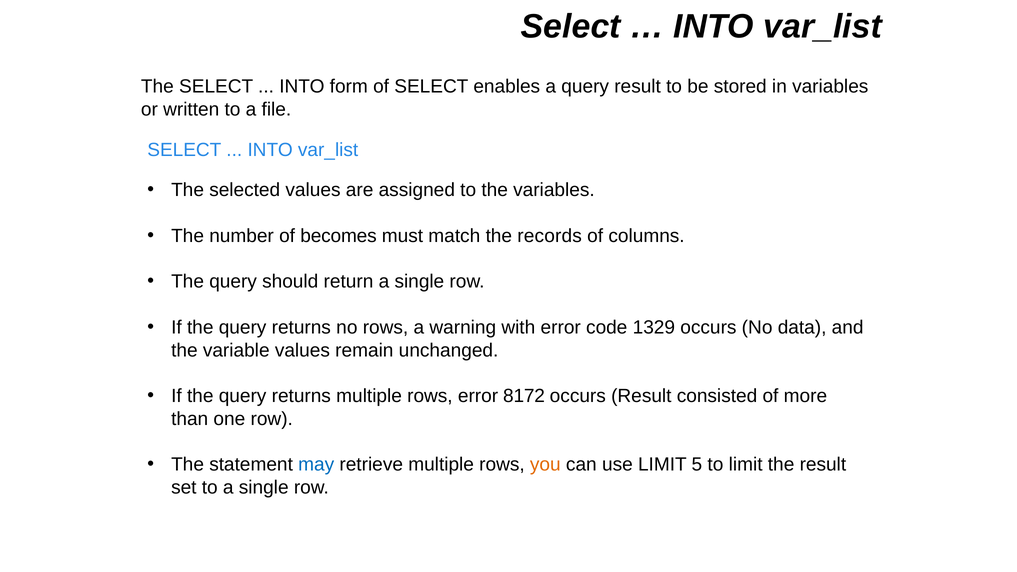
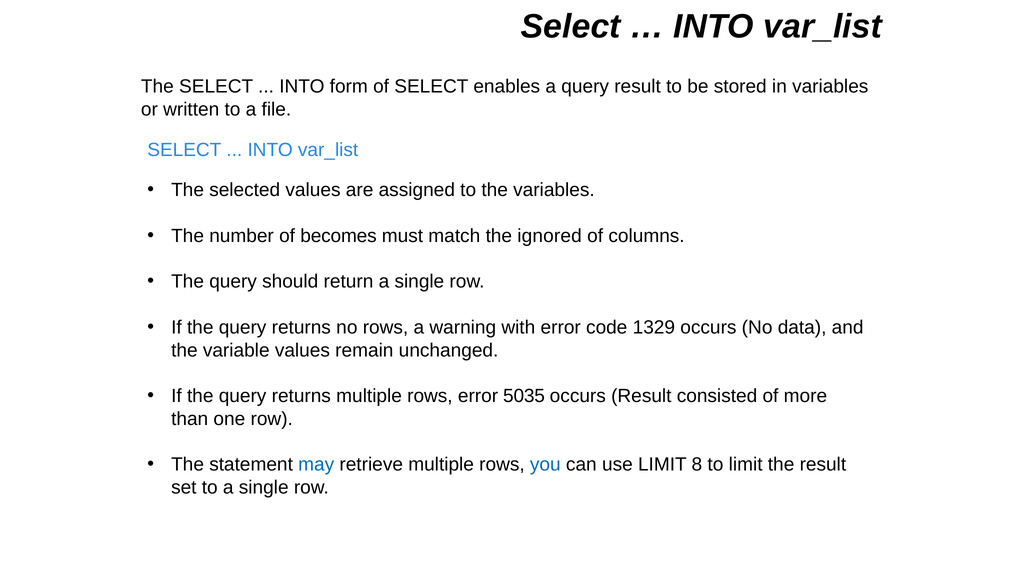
records: records -> ignored
8172: 8172 -> 5035
you colour: orange -> blue
5: 5 -> 8
